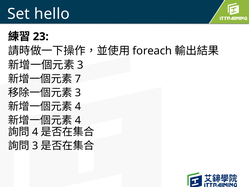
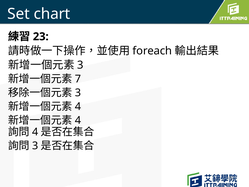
hello: hello -> chart
